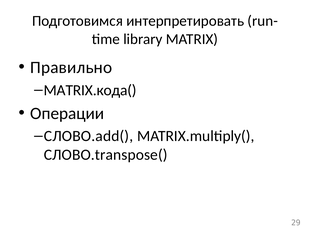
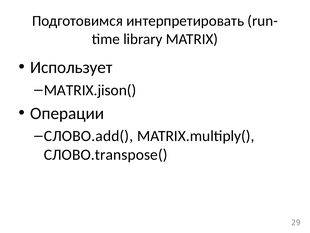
Правильно: Правильно -> Использует
MATRIX.кода(: MATRIX.кода( -> MATRIX.jison(
